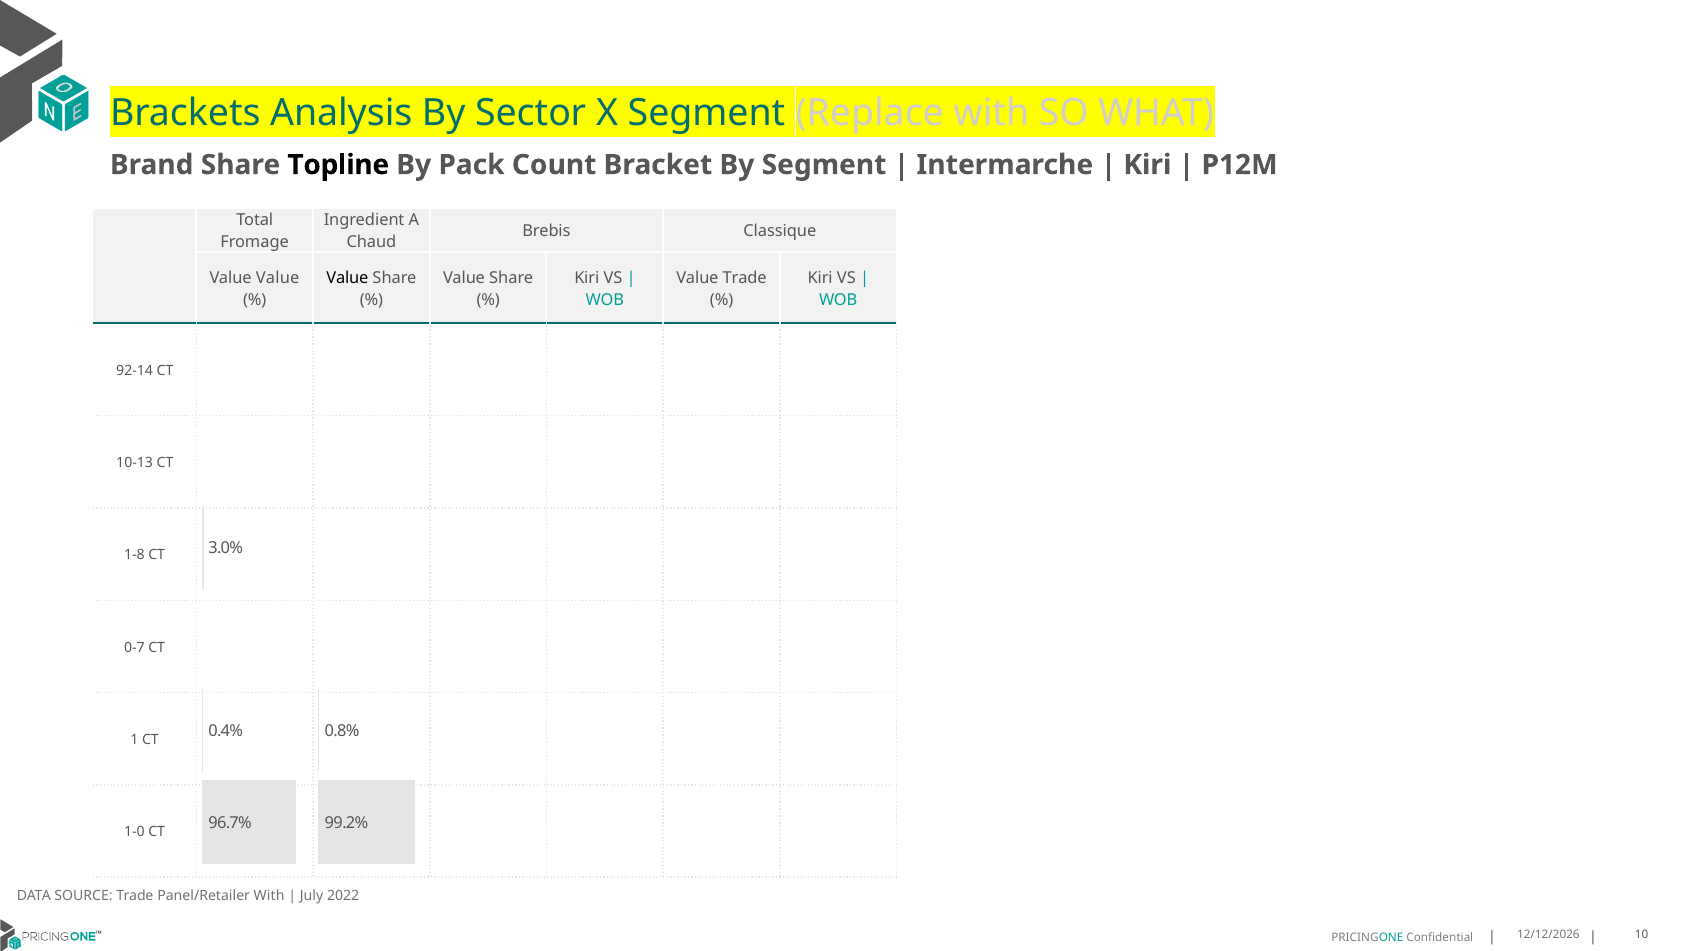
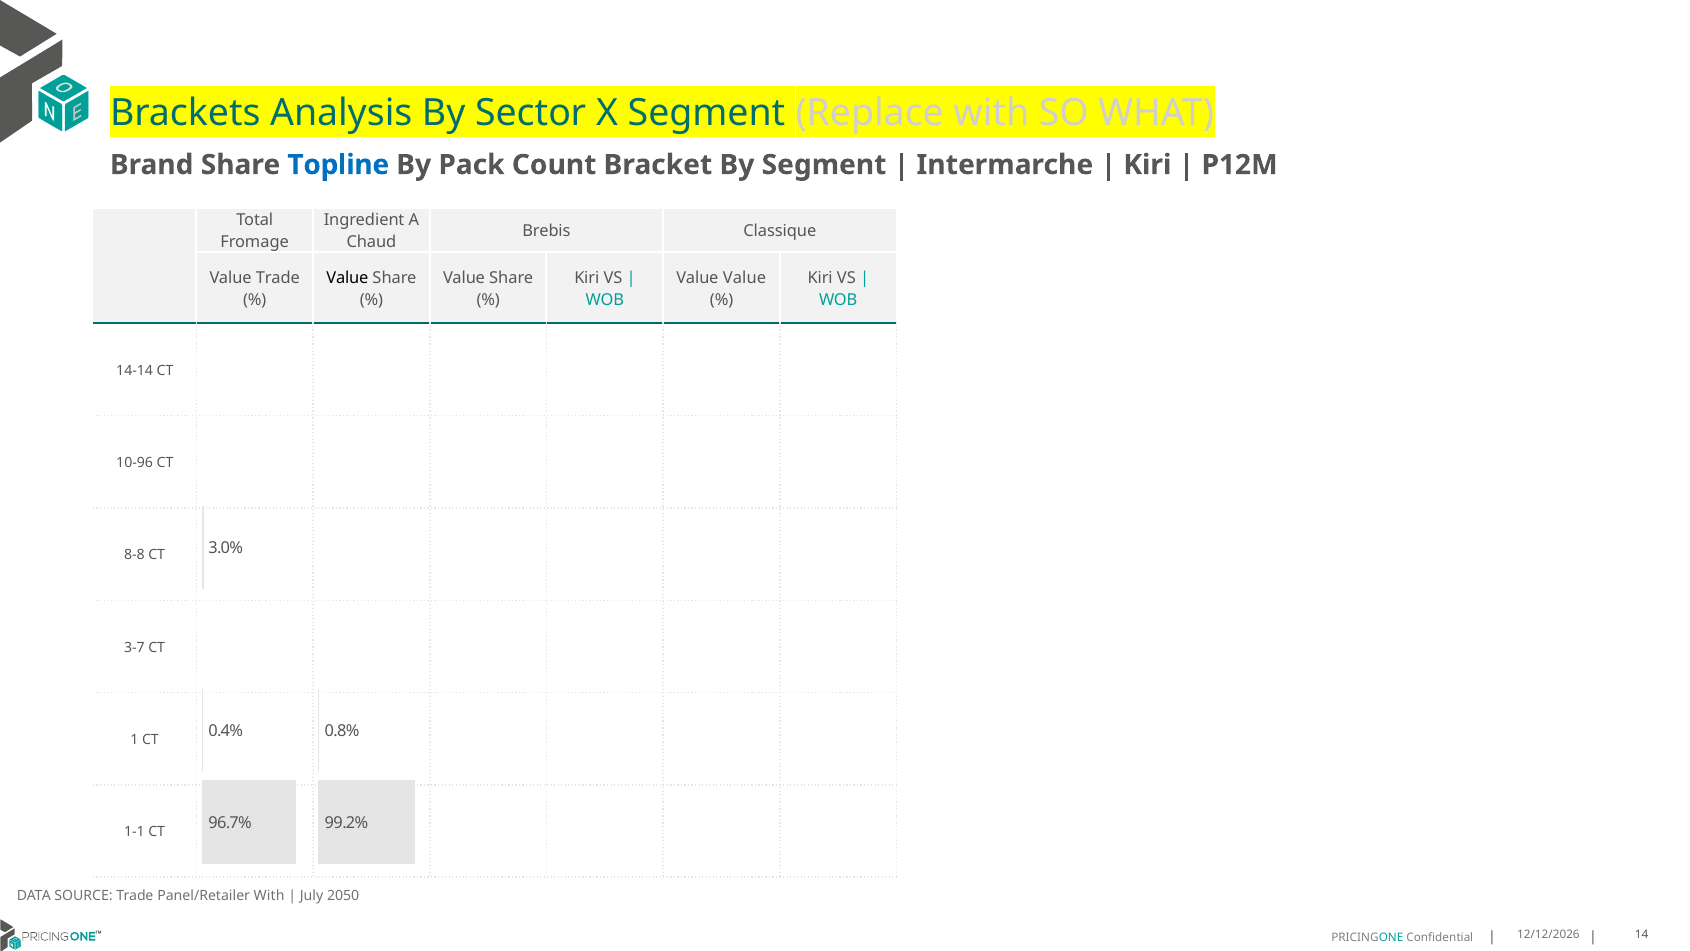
Topline colour: black -> blue
Value Value: Value -> Trade
Value Trade: Trade -> Value
92-14: 92-14 -> 14-14
10-13: 10-13 -> 10-96
1-8: 1-8 -> 8-8
0-7: 0-7 -> 3-7
1-0: 1-0 -> 1-1
2022: 2022 -> 2050
10: 10 -> 14
